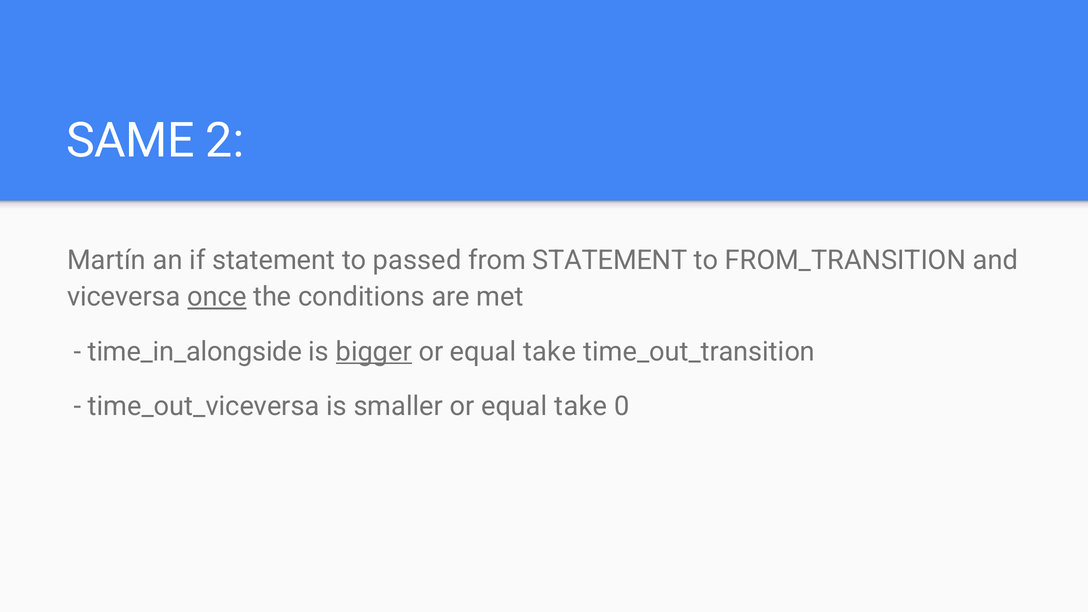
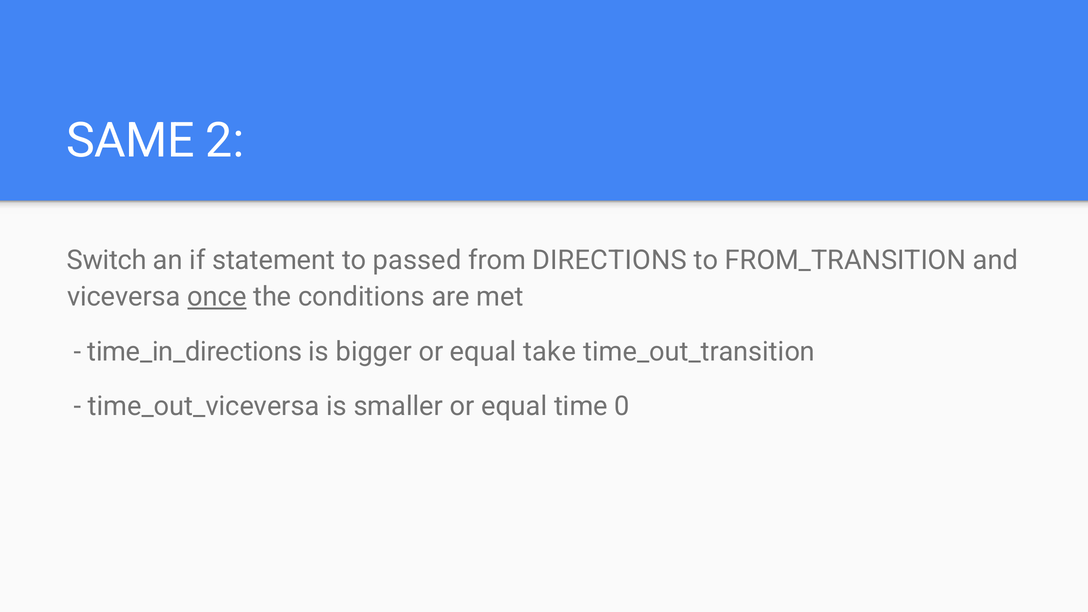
Martín: Martín -> Switch
from STATEMENT: STATEMENT -> DIRECTIONS
time_in_alongside: time_in_alongside -> time_in_directions
bigger underline: present -> none
smaller or equal take: take -> time
